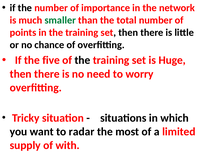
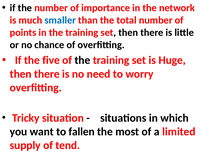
smaller colour: green -> blue
radar: radar -> fallen
with: with -> tend
